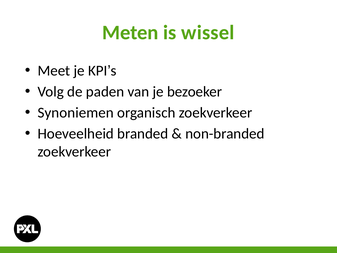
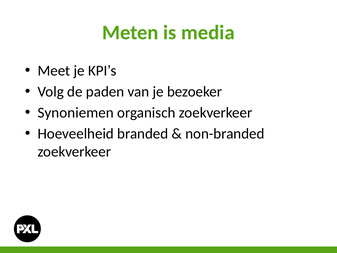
wissel: wissel -> media
